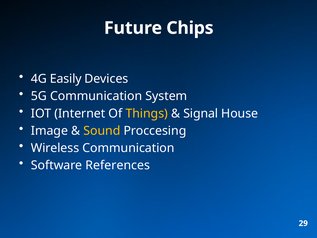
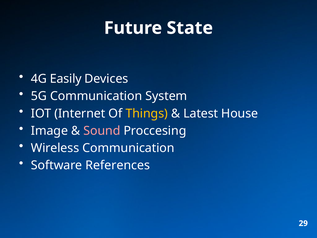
Chips: Chips -> State
Signal: Signal -> Latest
Sound colour: yellow -> pink
